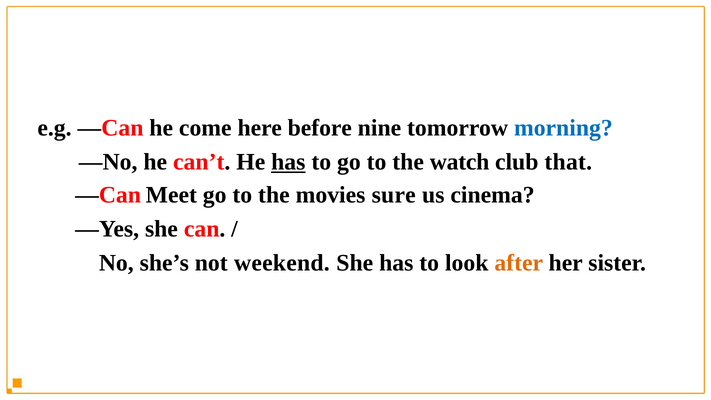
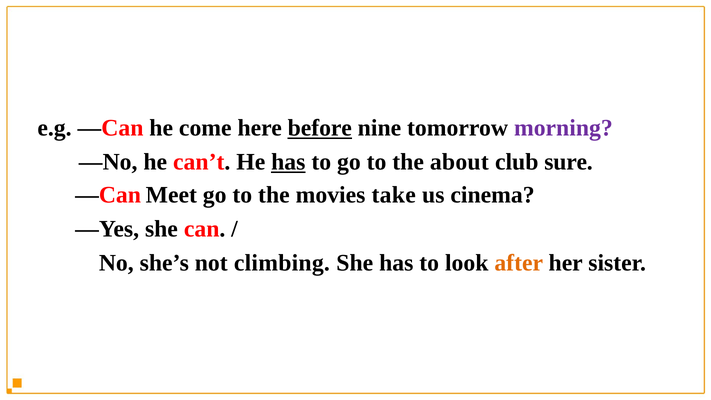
before underline: none -> present
morning colour: blue -> purple
watch: watch -> about
that: that -> sure
sure: sure -> take
weekend: weekend -> climbing
